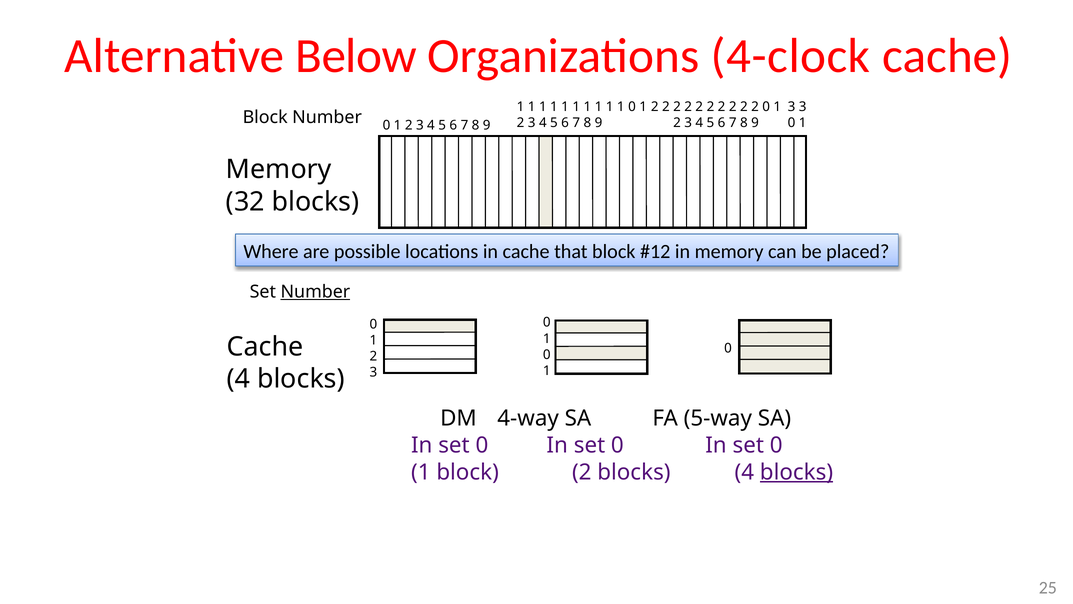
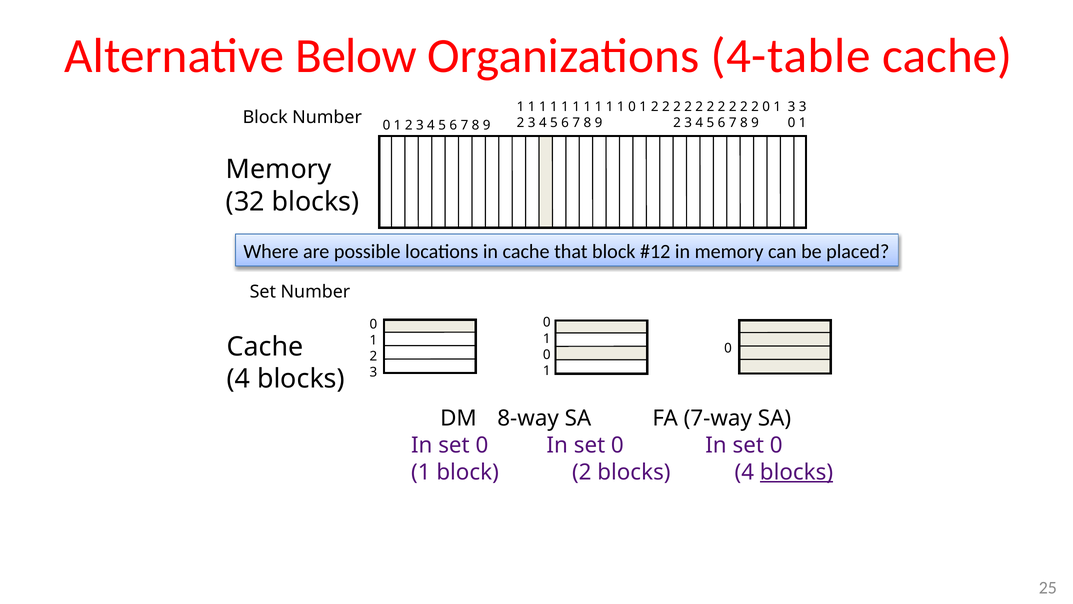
4-clock: 4-clock -> 4-table
Number at (315, 292) underline: present -> none
4-way: 4-way -> 8-way
5-way: 5-way -> 7-way
